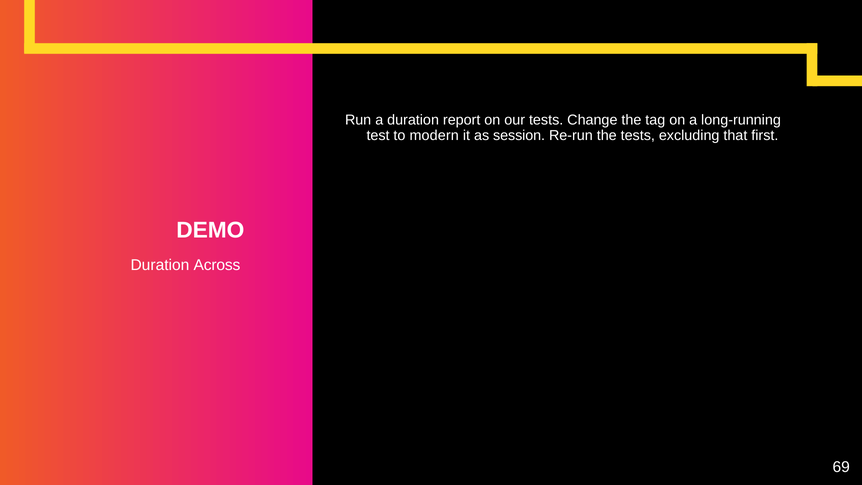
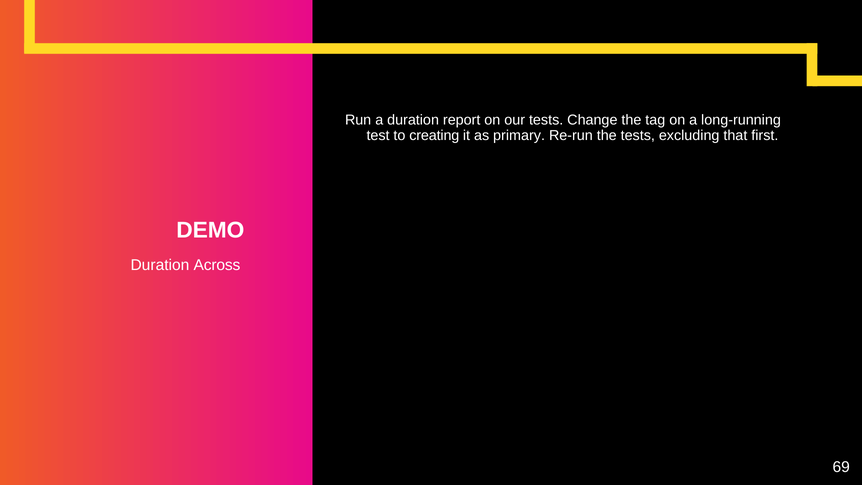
modern: modern -> creating
session: session -> primary
